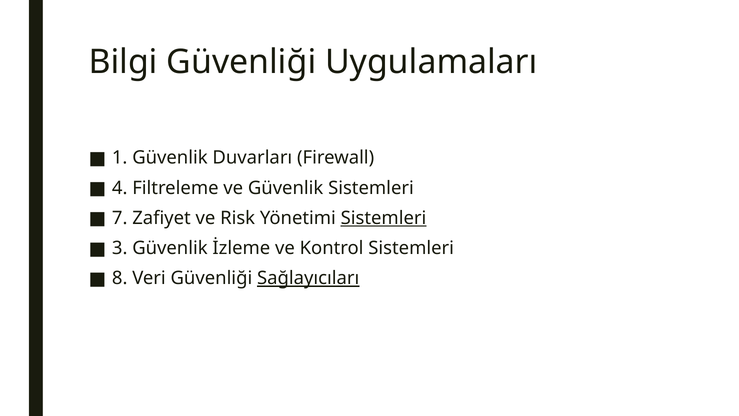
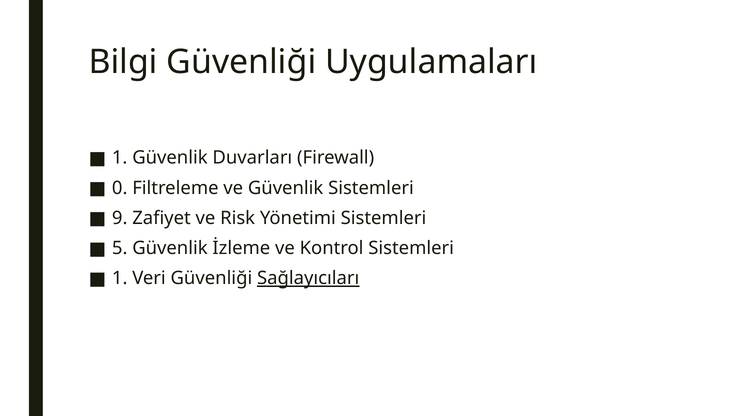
4: 4 -> 0
7: 7 -> 9
Sistemleri at (384, 218) underline: present -> none
3: 3 -> 5
8 at (120, 278): 8 -> 1
